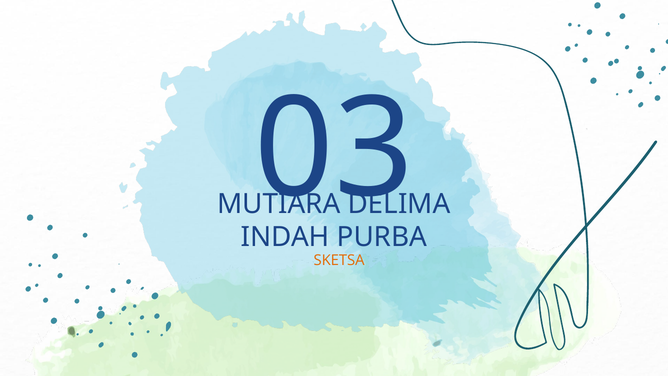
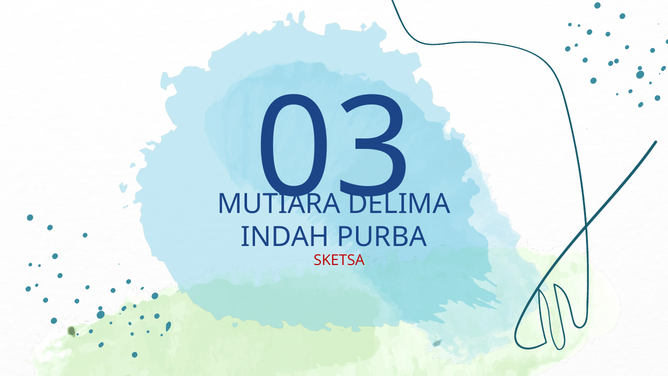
SKETSA colour: orange -> red
